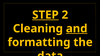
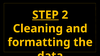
and underline: present -> none
